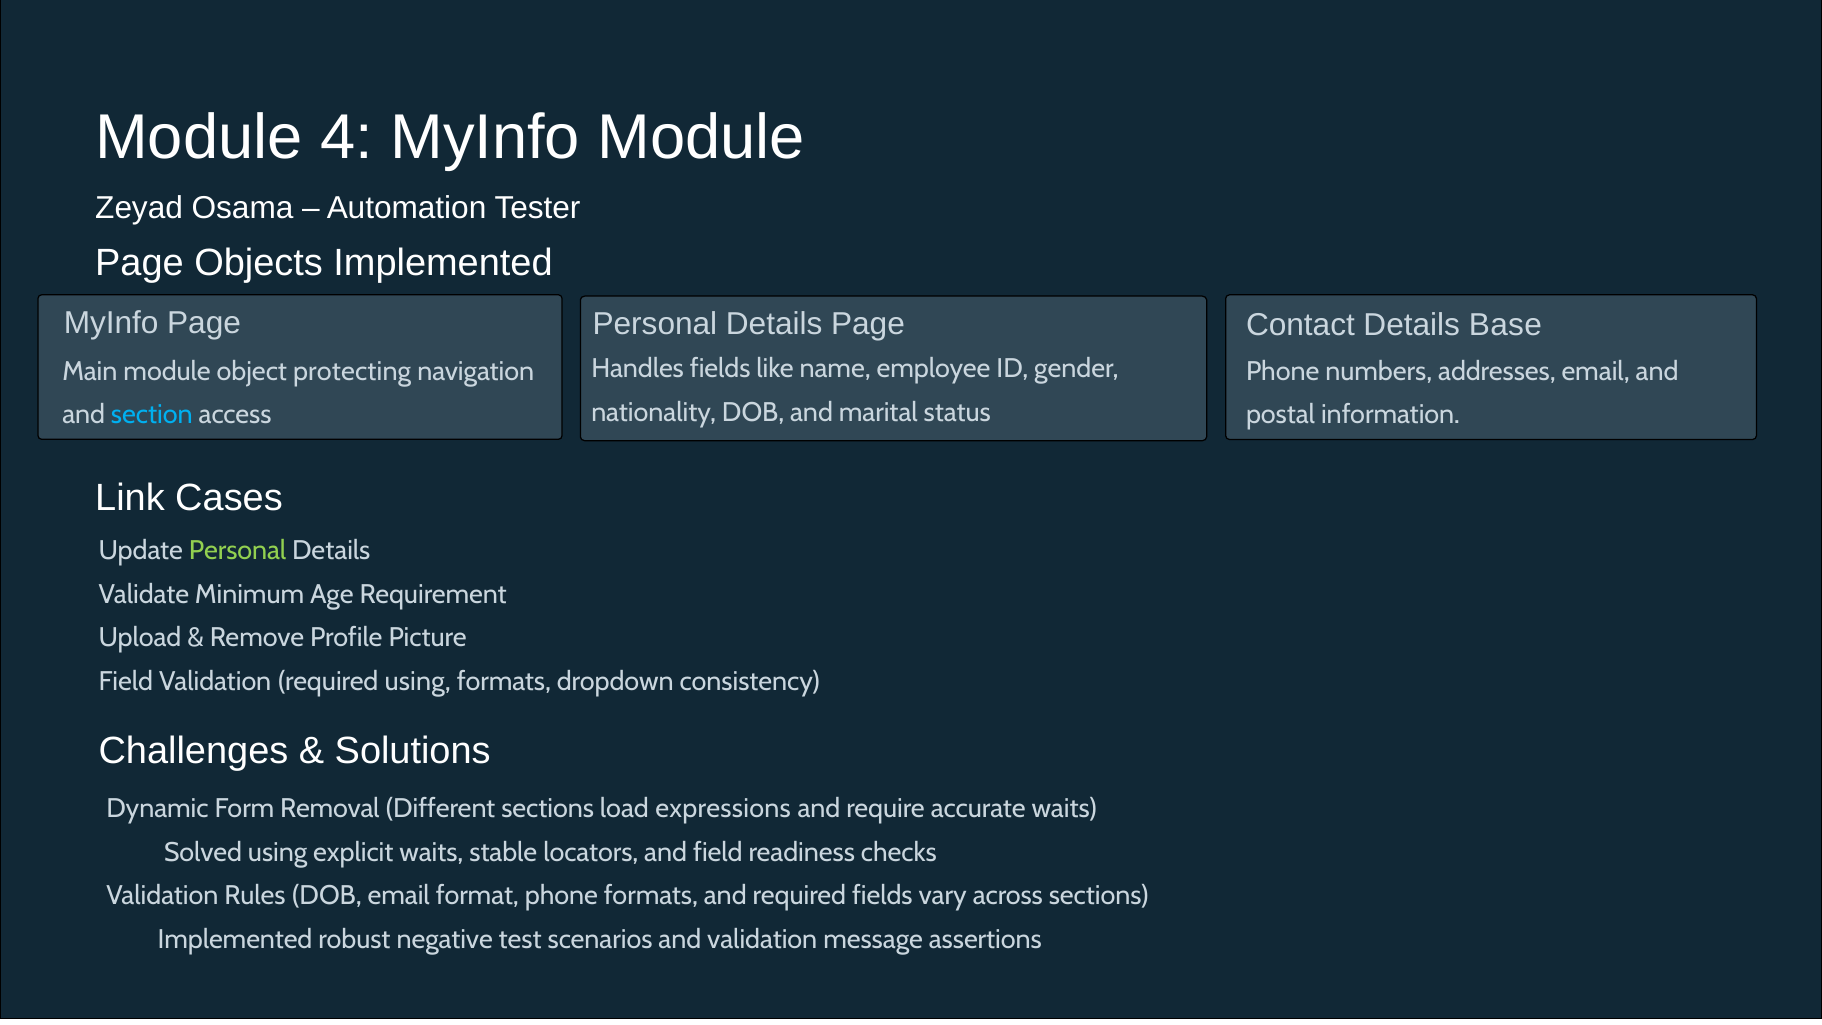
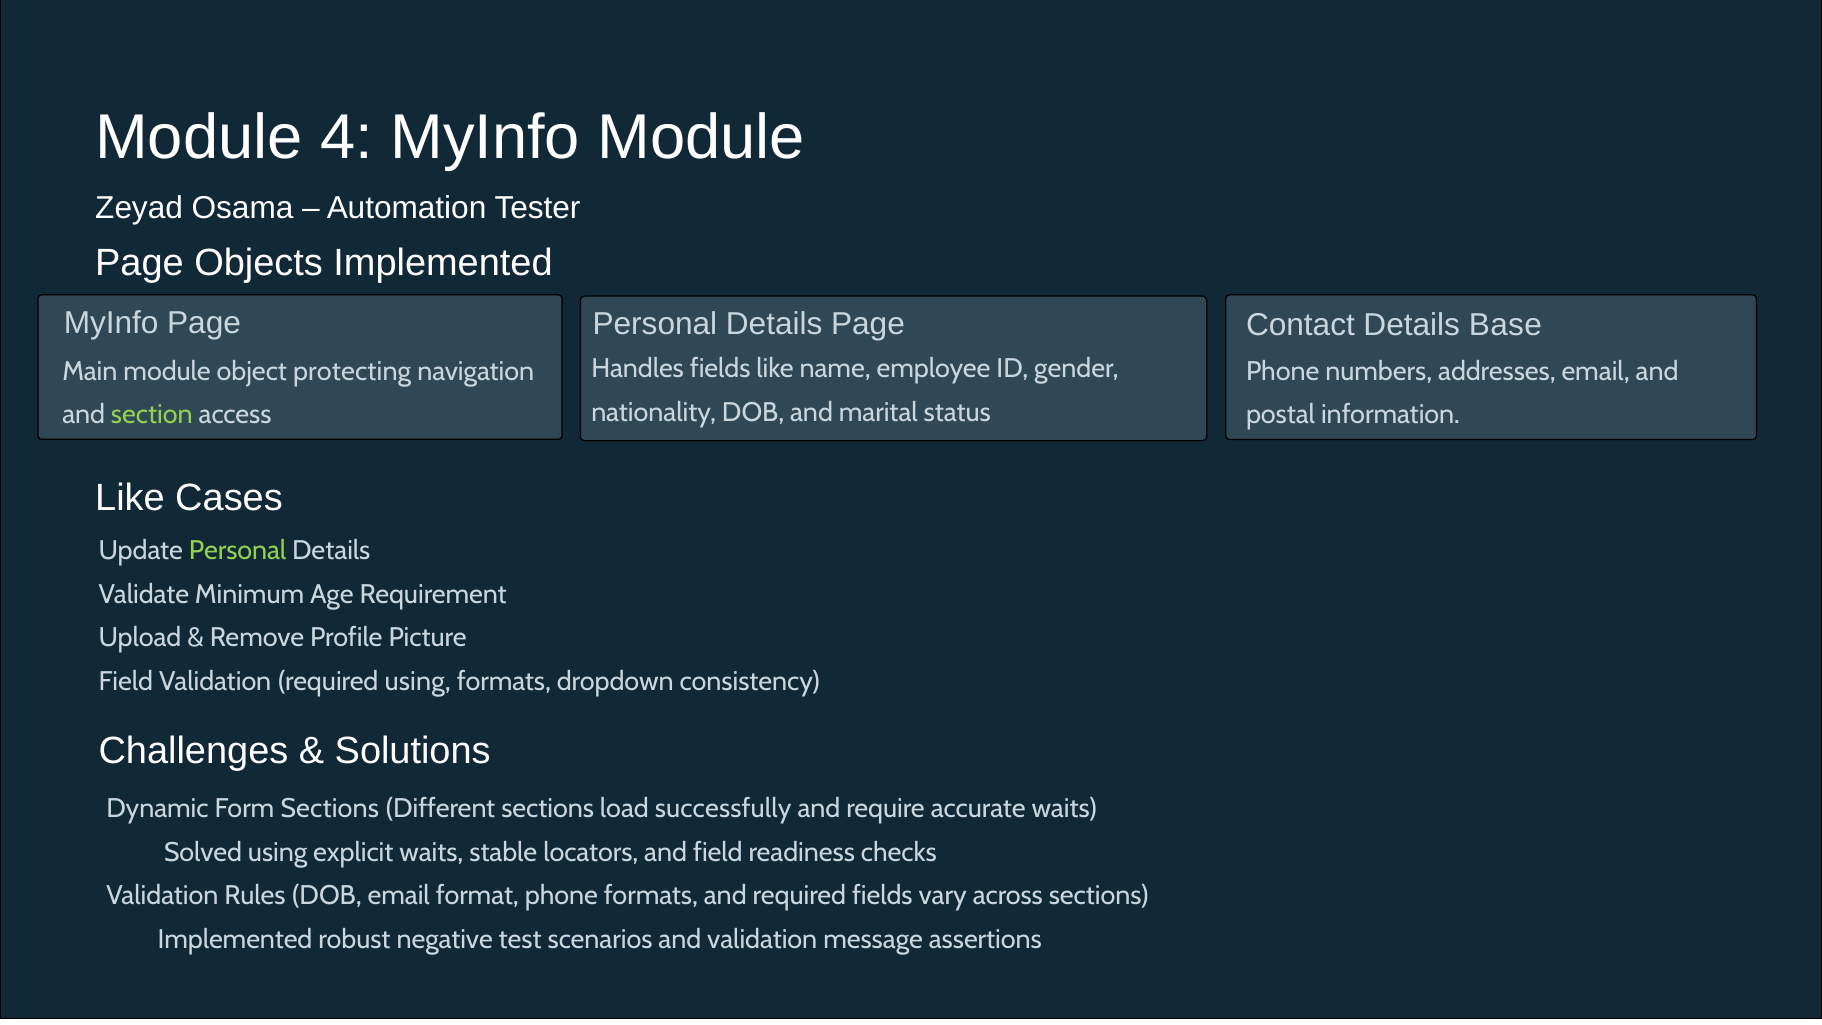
section colour: light blue -> light green
Link at (130, 498): Link -> Like
Form Removal: Removal -> Sections
expressions: expressions -> successfully
